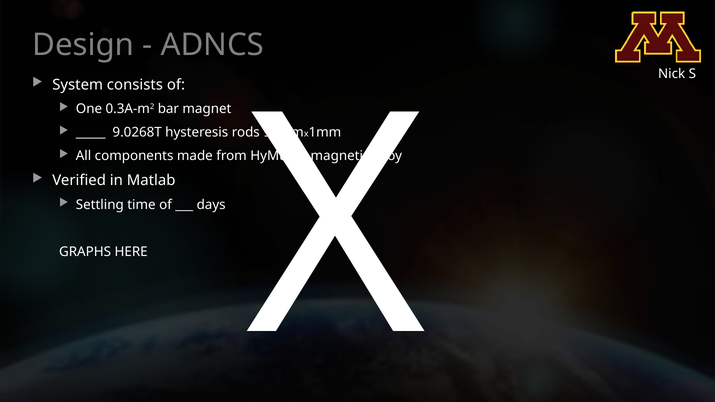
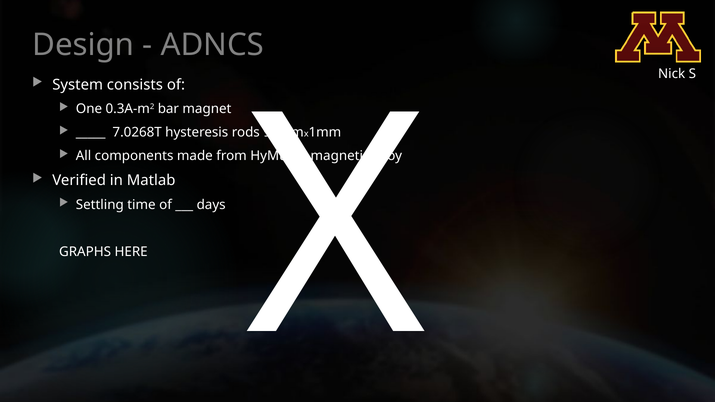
9.0268T: 9.0268T -> 7.0268T
